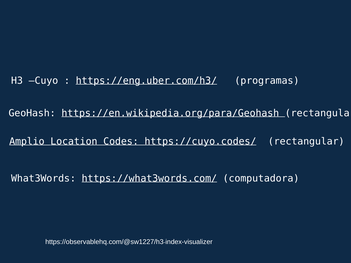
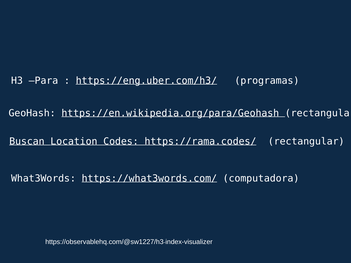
Cuyo: Cuyo -> Para
Amplio: Amplio -> Buscan
https://cuyo.codes/: https://cuyo.codes/ -> https://rama.codes/
